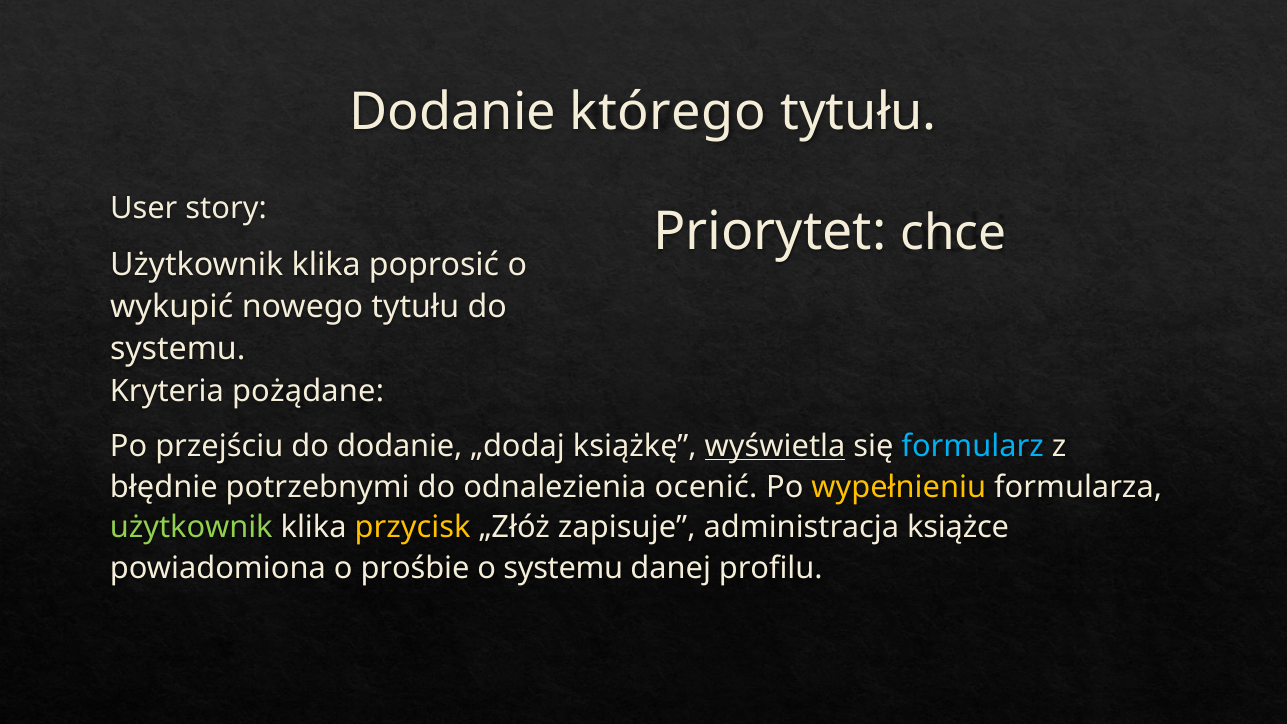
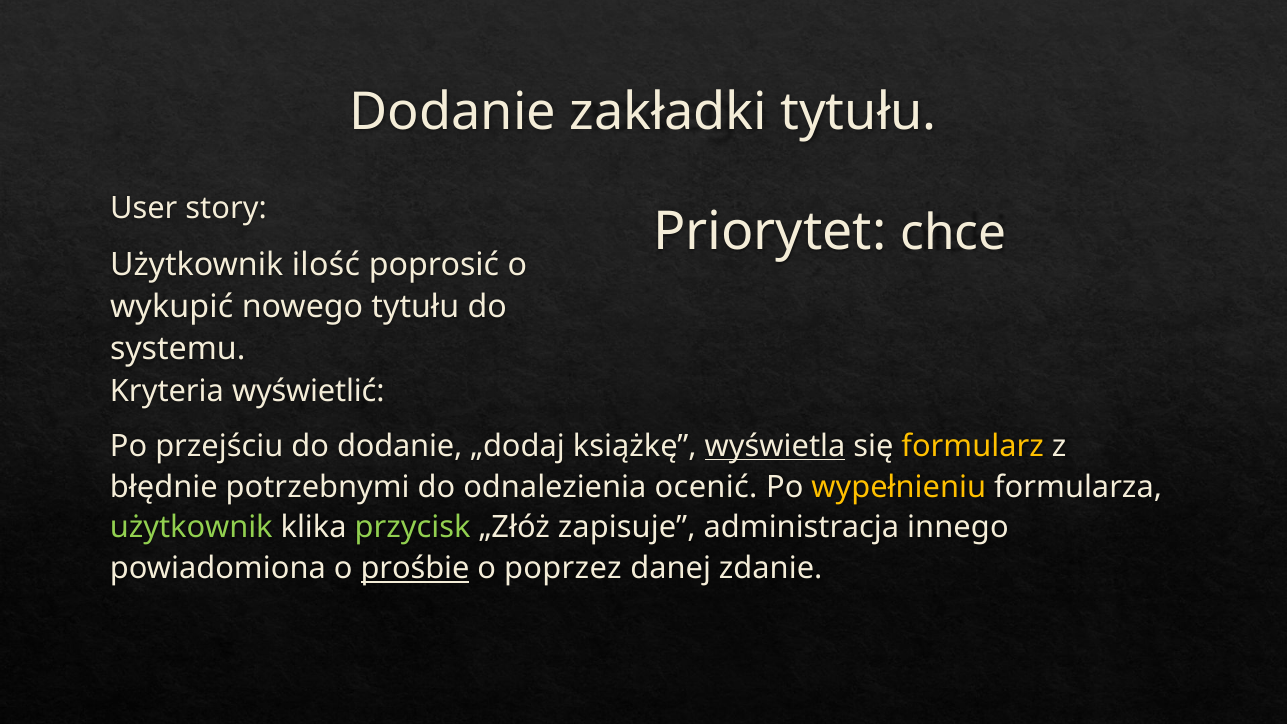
którego: którego -> zakładki
klika at (326, 264): klika -> ilość
pożądane: pożądane -> wyświetlić
formularz colour: light blue -> yellow
przycisk colour: yellow -> light green
książce: książce -> innego
prośbie underline: none -> present
o systemu: systemu -> poprzez
profilu: profilu -> zdanie
